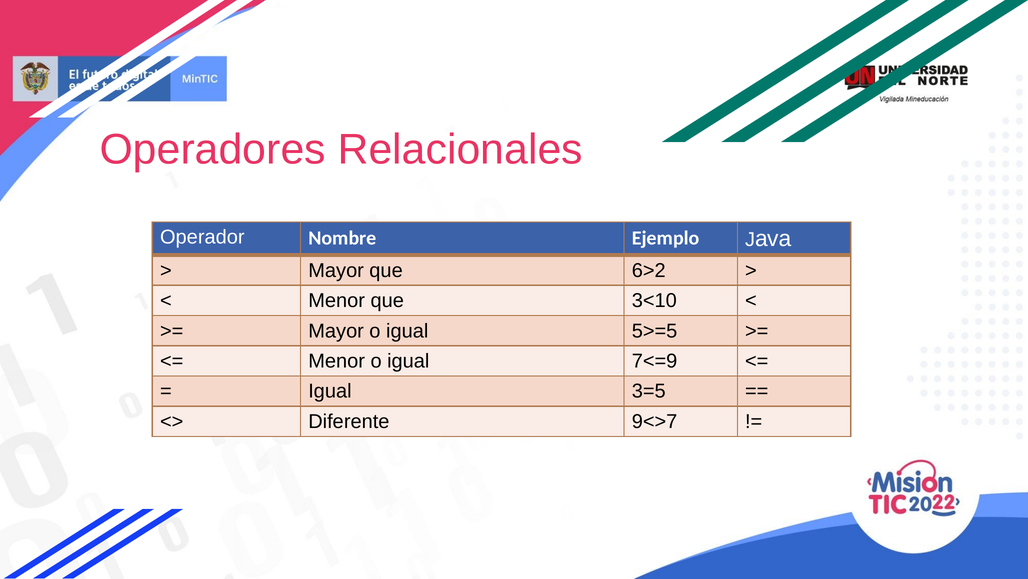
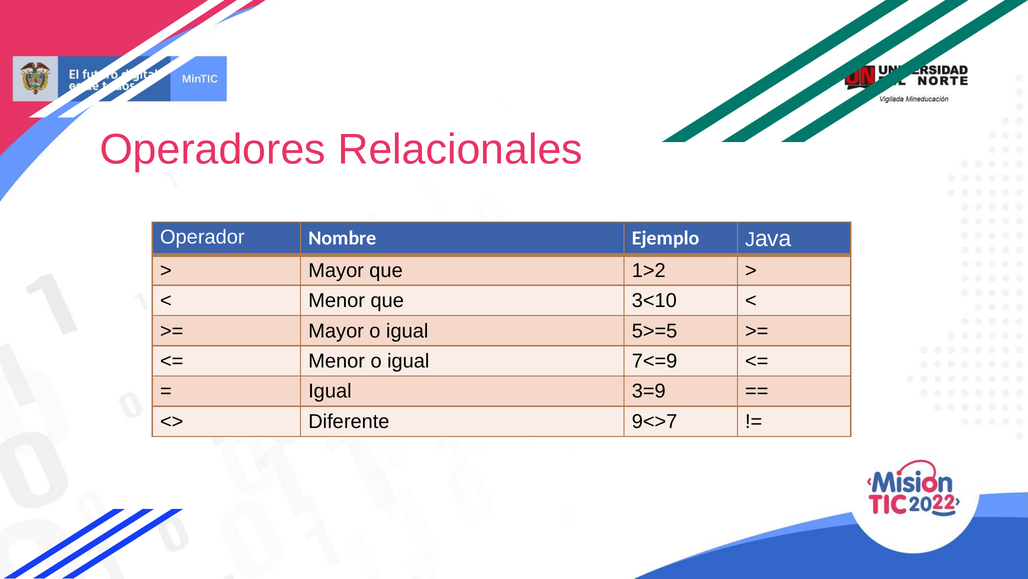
6>2: 6>2 -> 1>2
3=5: 3=5 -> 3=9
